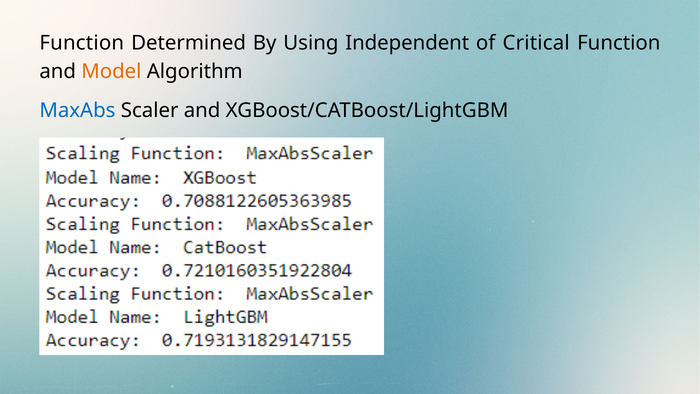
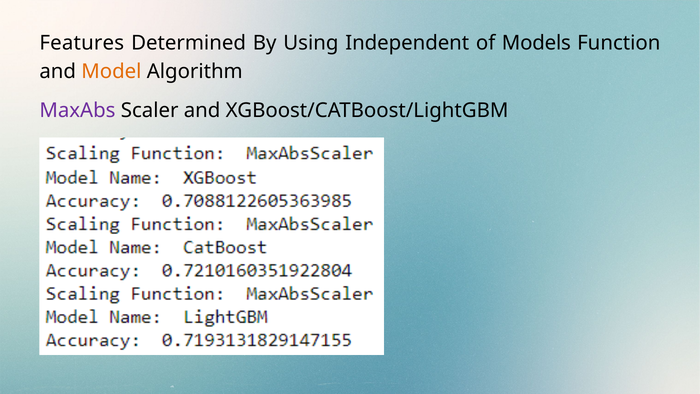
Function at (82, 43): Function -> Features
Critical: Critical -> Models
MaxAbs colour: blue -> purple
